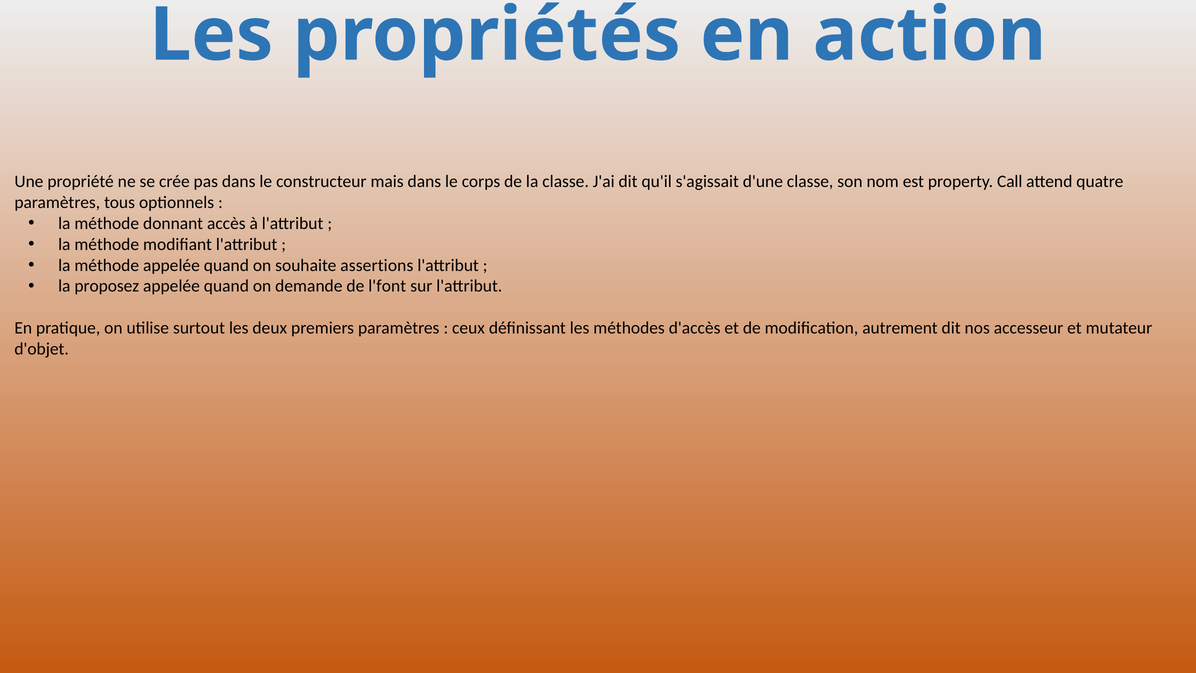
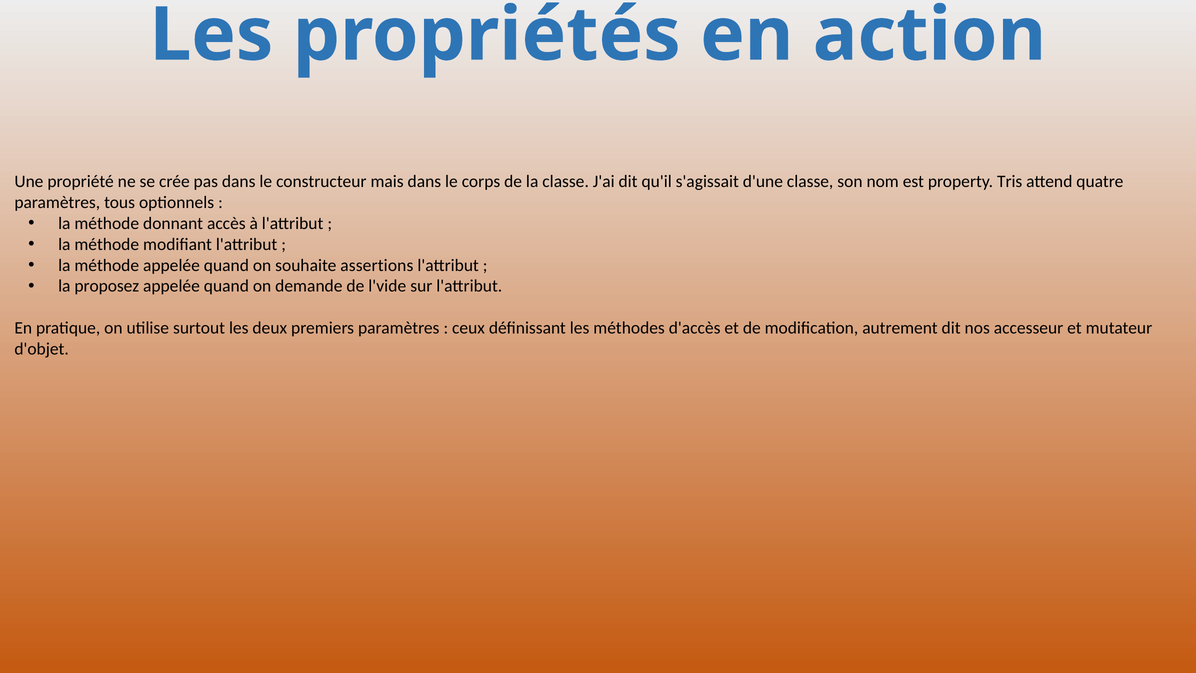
Call: Call -> Tris
l'font: l'font -> l'vide
